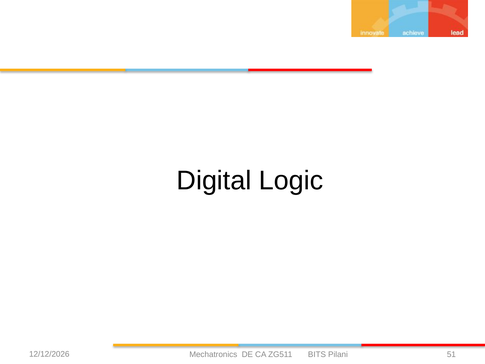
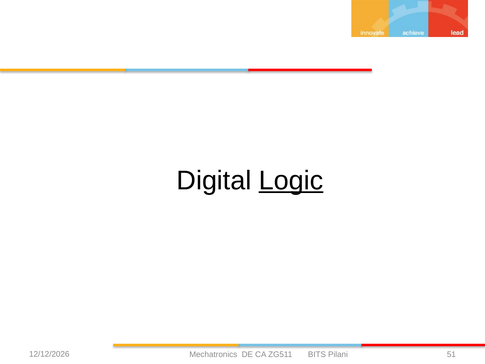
Logic underline: none -> present
